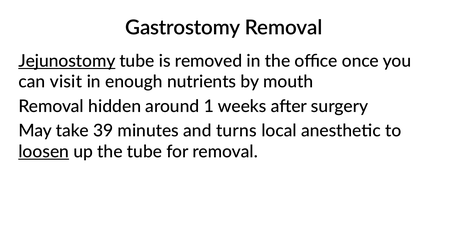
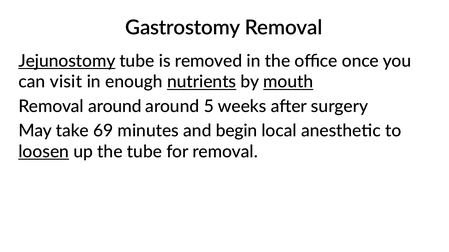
nutrients underline: none -> present
mouth underline: none -> present
Removal hidden: hidden -> around
1: 1 -> 5
39: 39 -> 69
turns: turns -> begin
